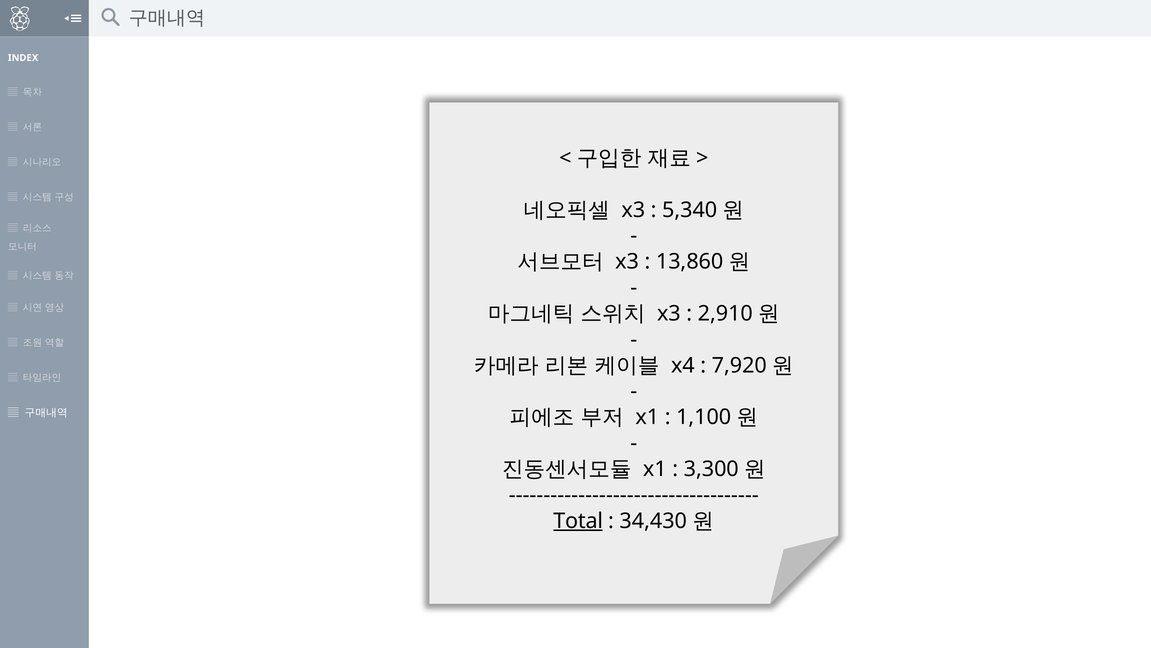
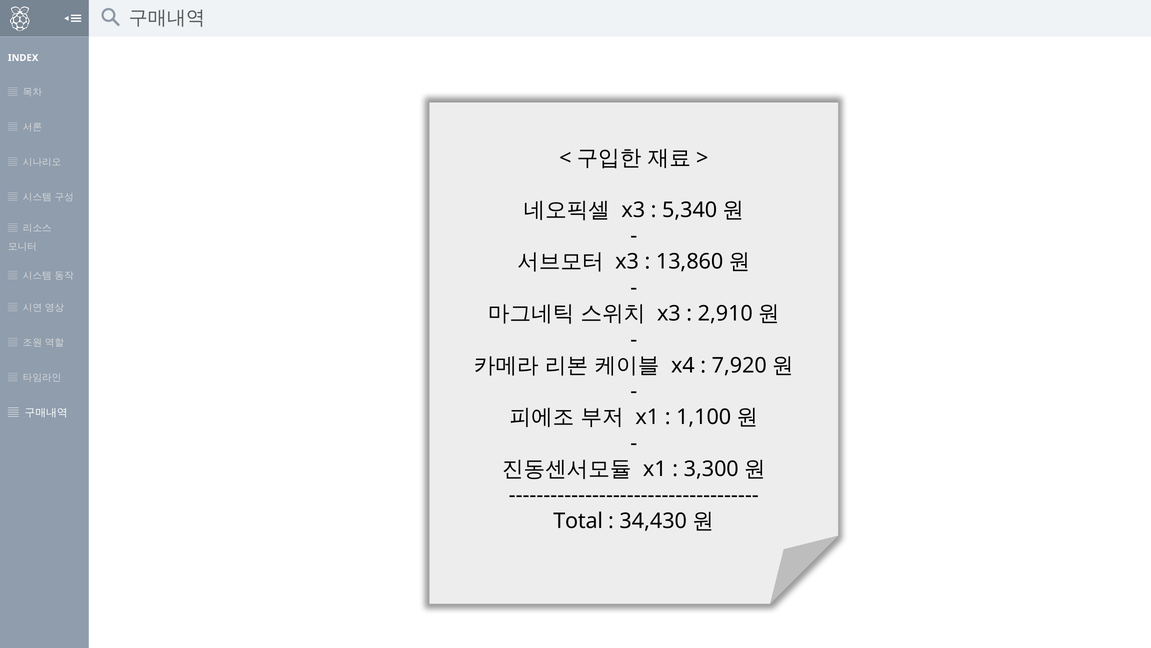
Total underline: present -> none
